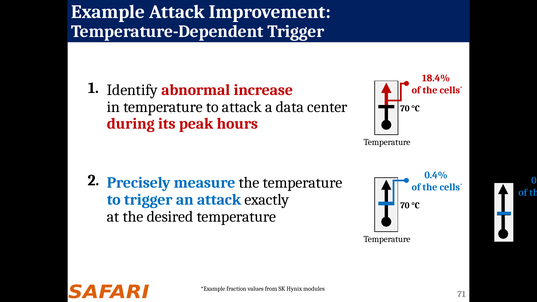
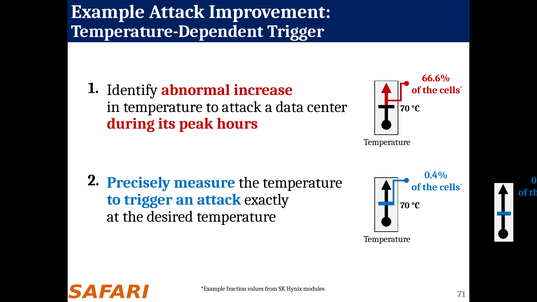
18.4%: 18.4% -> 66.6%
